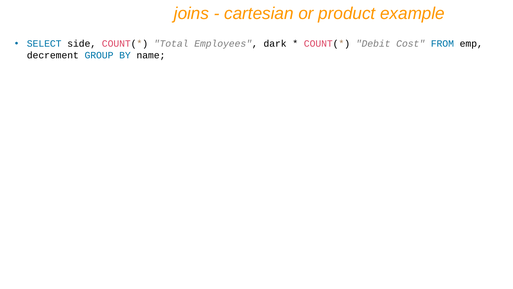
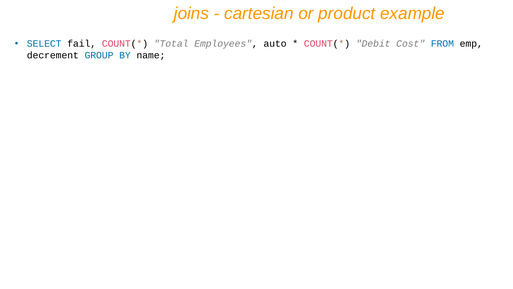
side: side -> fail
dark: dark -> auto
